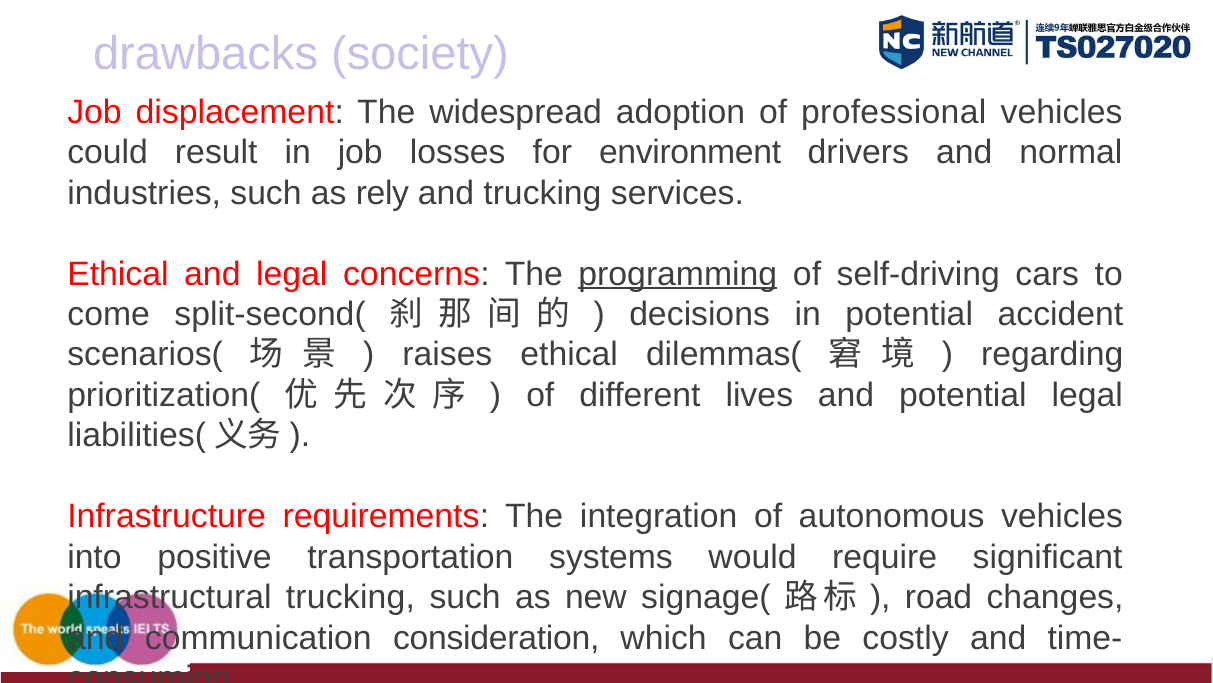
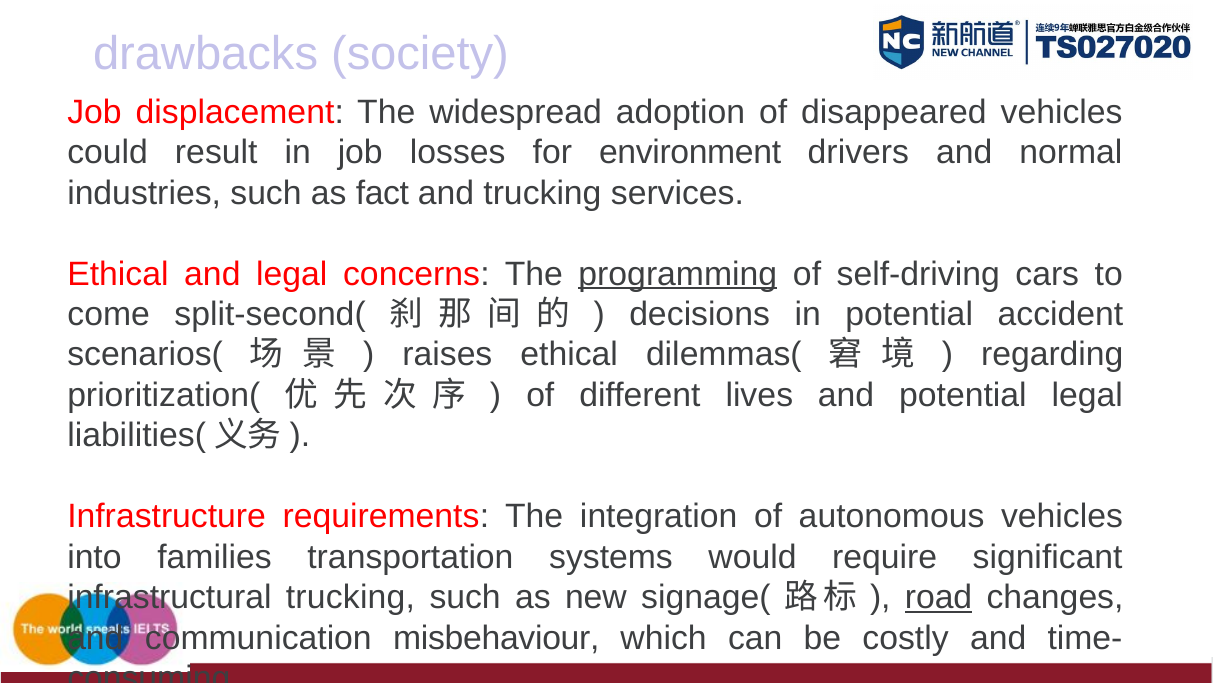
professional: professional -> disappeared
rely: rely -> fact
positive: positive -> families
road underline: none -> present
consideration: consideration -> misbehaviour
